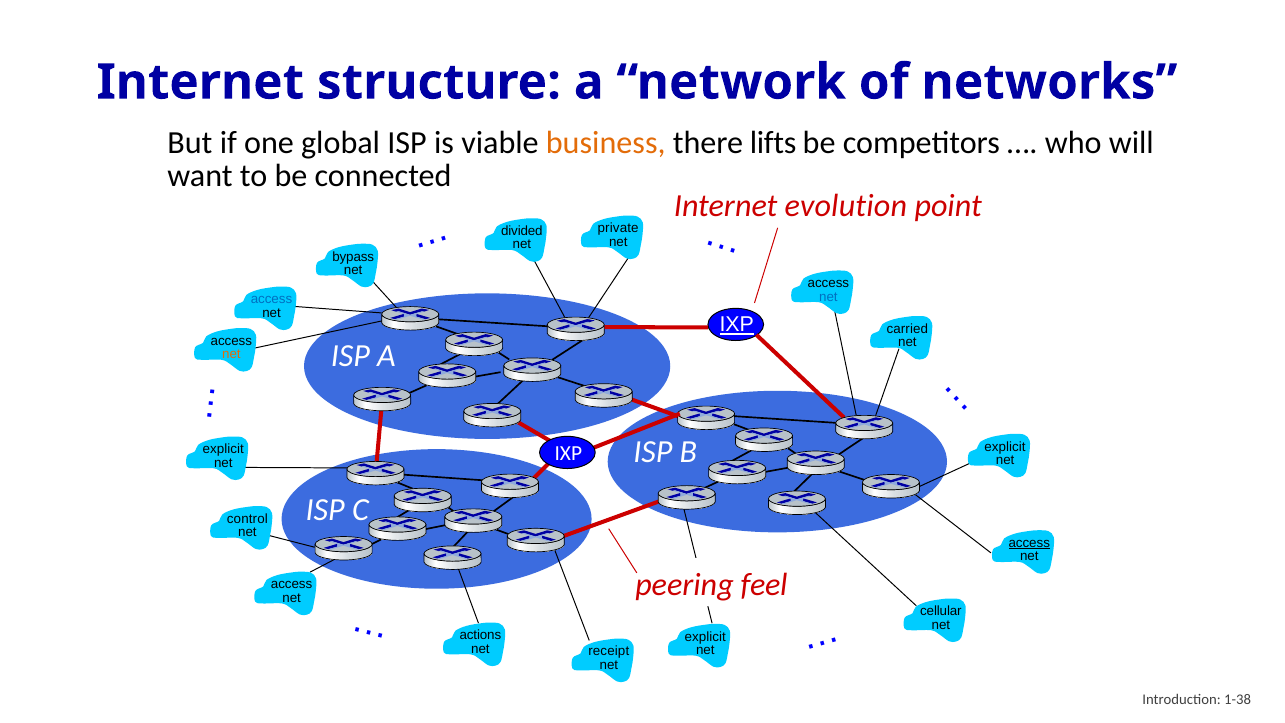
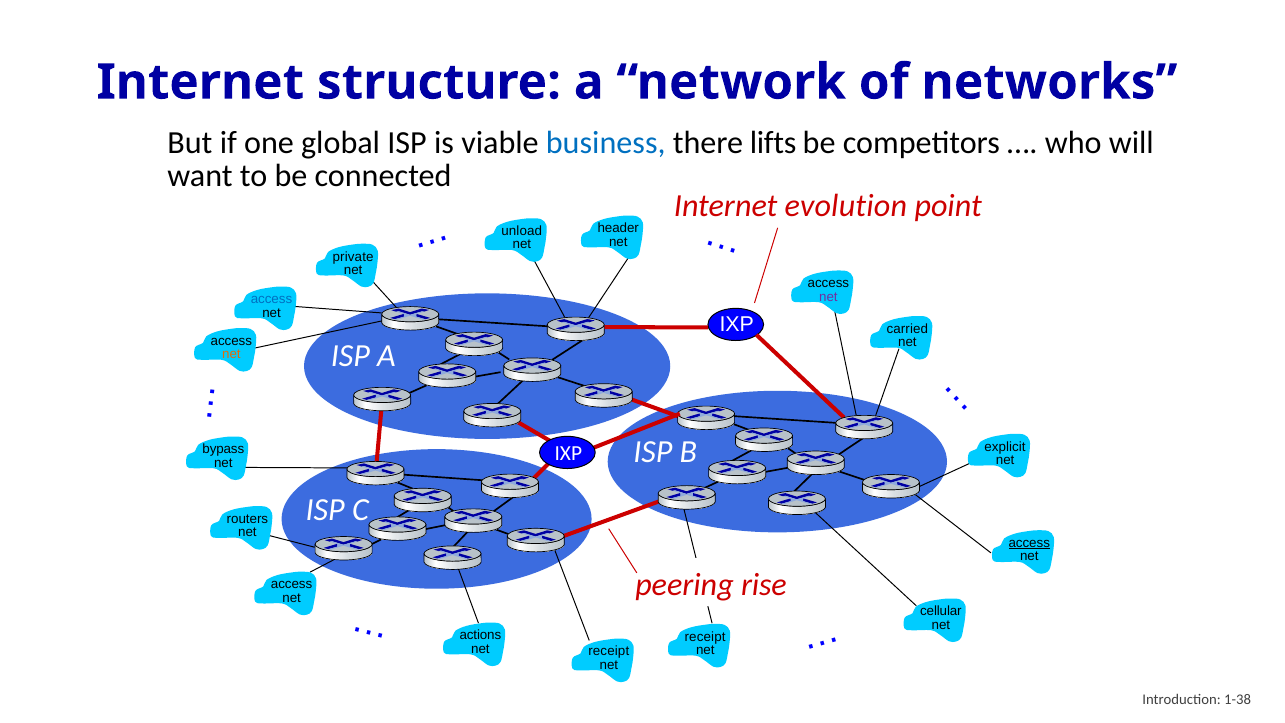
business colour: orange -> blue
private: private -> header
divided: divided -> unload
bypass: bypass -> private
net at (828, 297) colour: blue -> purple
IXP at (737, 325) underline: present -> none
explicit at (223, 449): explicit -> bypass
control: control -> routers
feel: feel -> rise
explicit at (705, 637): explicit -> receipt
